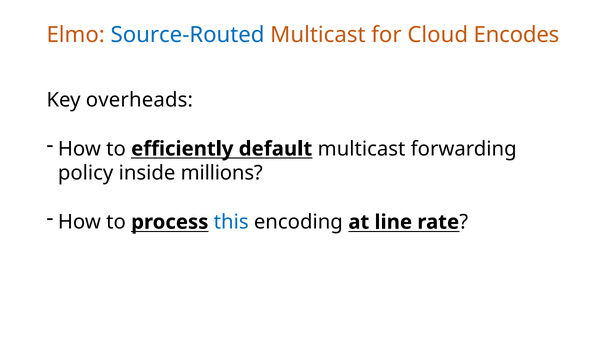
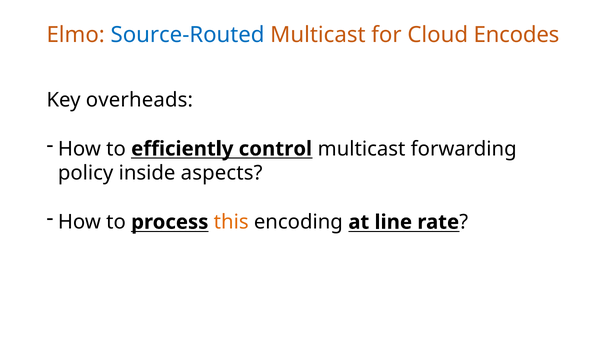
default: default -> control
millions: millions -> aspects
this colour: blue -> orange
